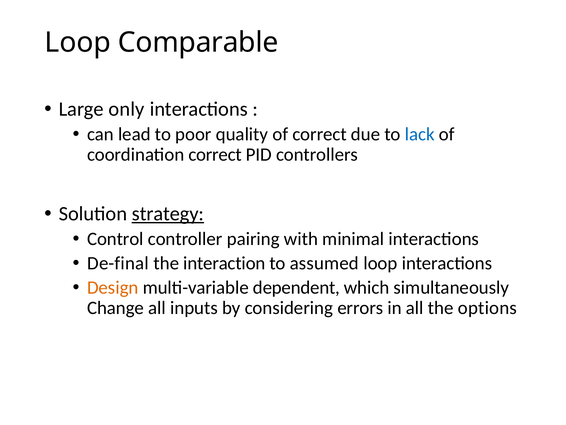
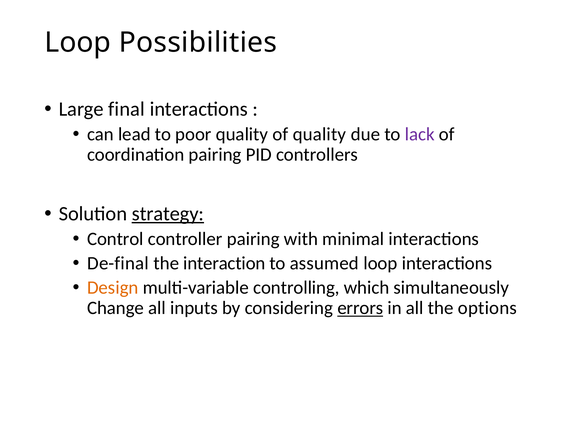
Comparable: Comparable -> Possibilities
only: only -> final
of correct: correct -> quality
lack colour: blue -> purple
coordination correct: correct -> pairing
dependent: dependent -> controlling
errors underline: none -> present
